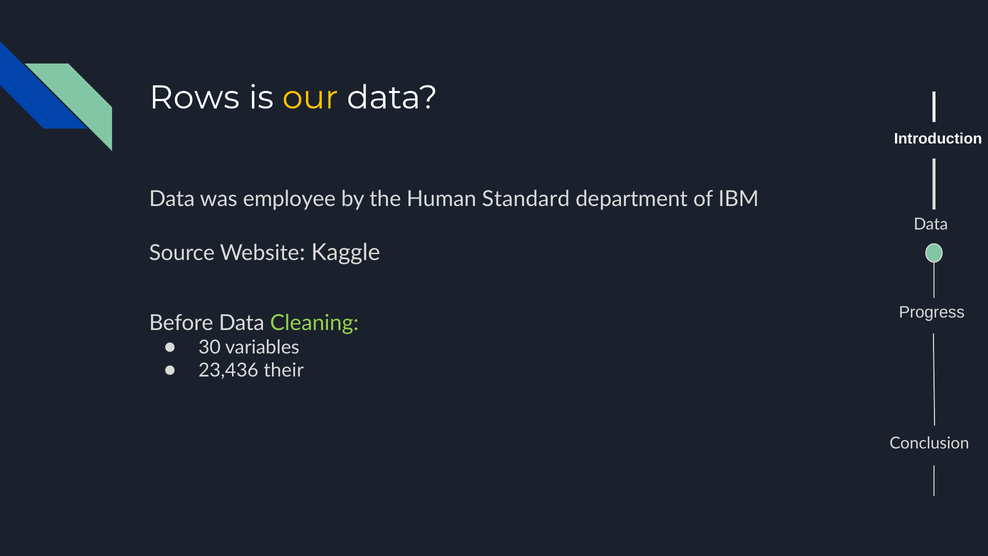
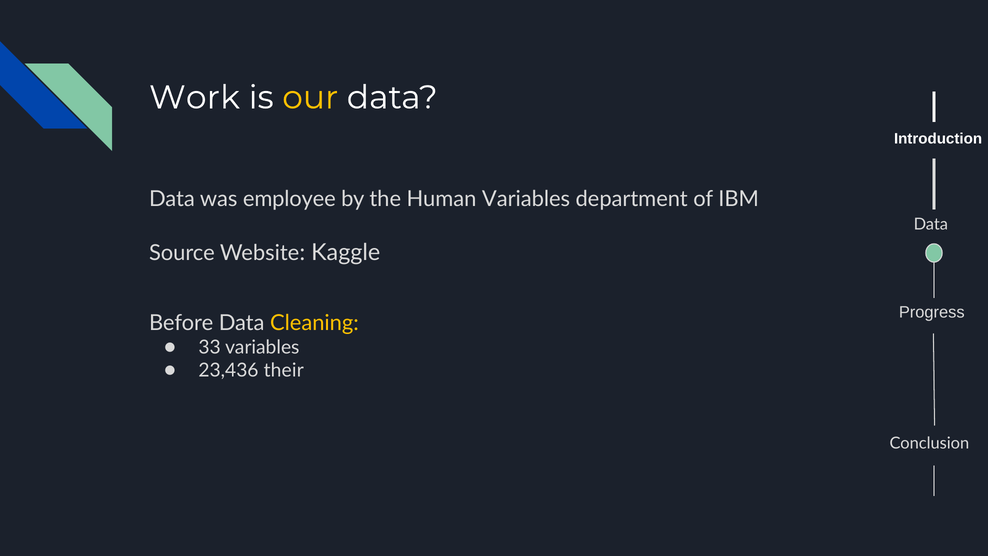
Rows: Rows -> Work
Human Standard: Standard -> Variables
Cleaning colour: light green -> yellow
30: 30 -> 33
